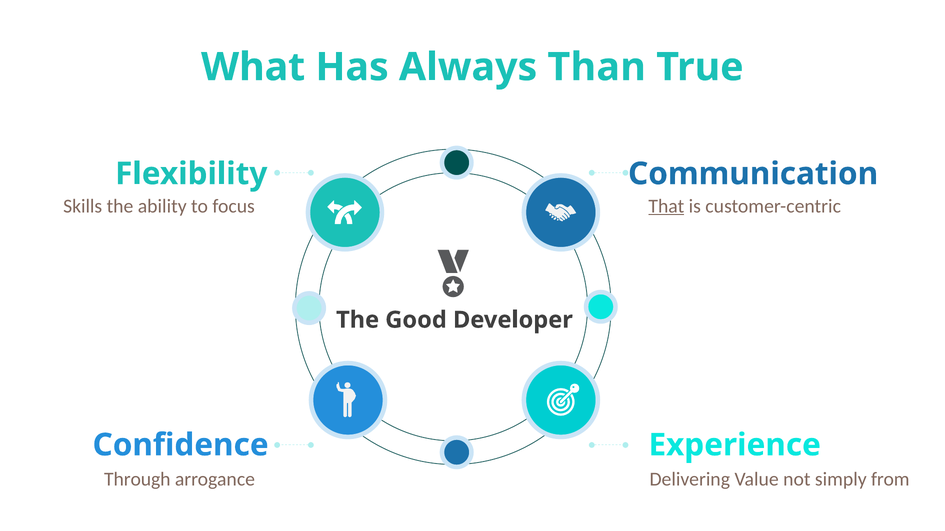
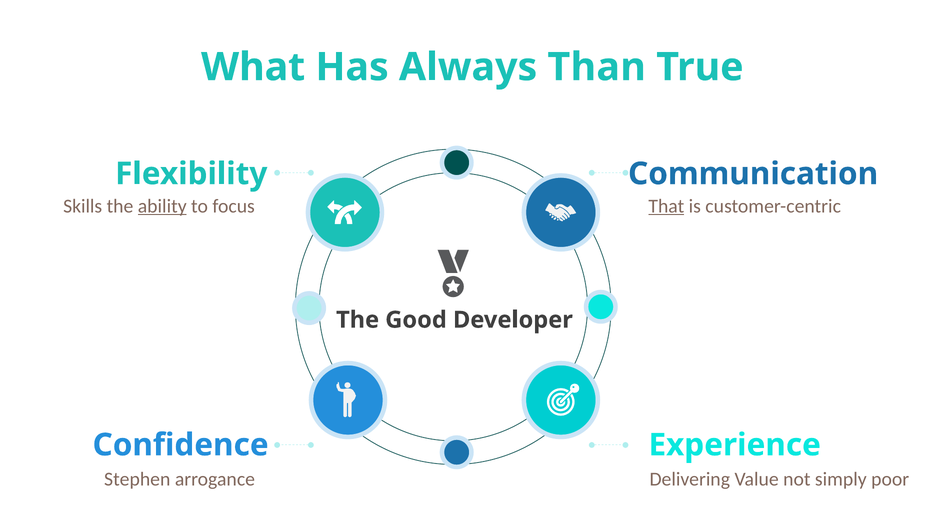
ability underline: none -> present
Through: Through -> Stephen
from: from -> poor
